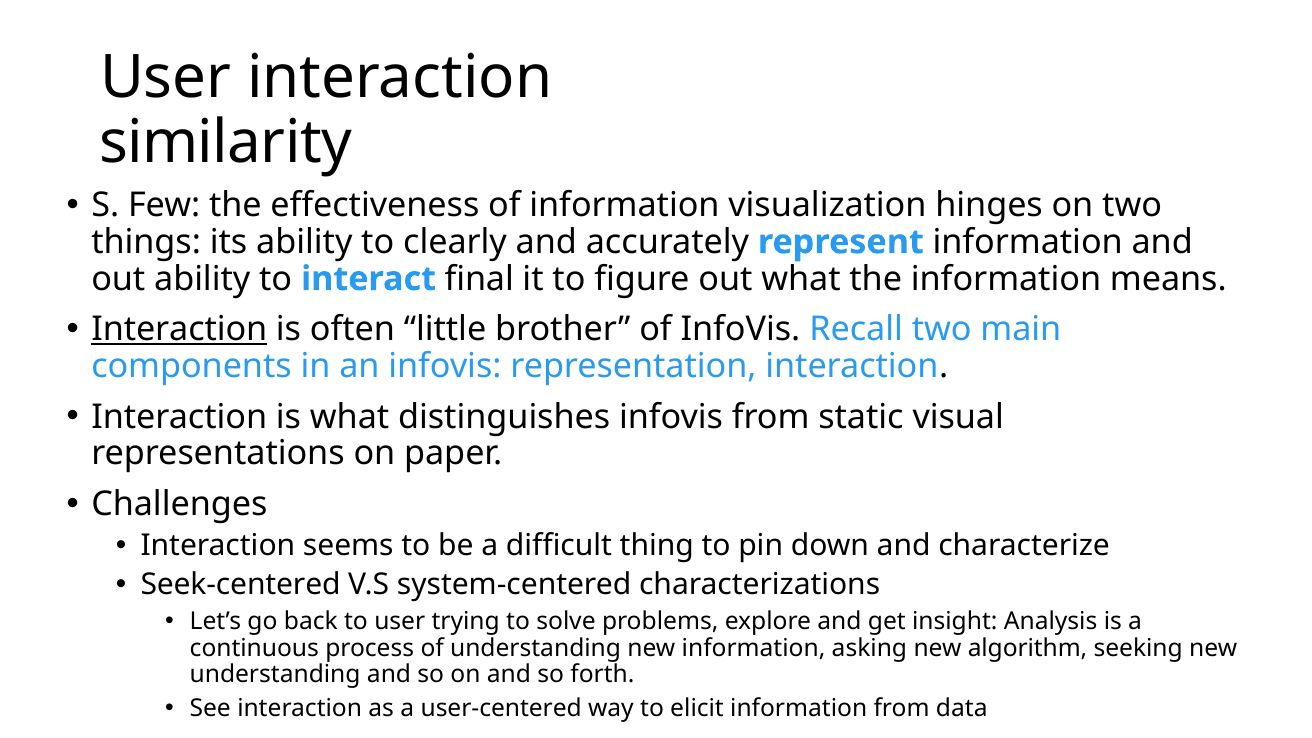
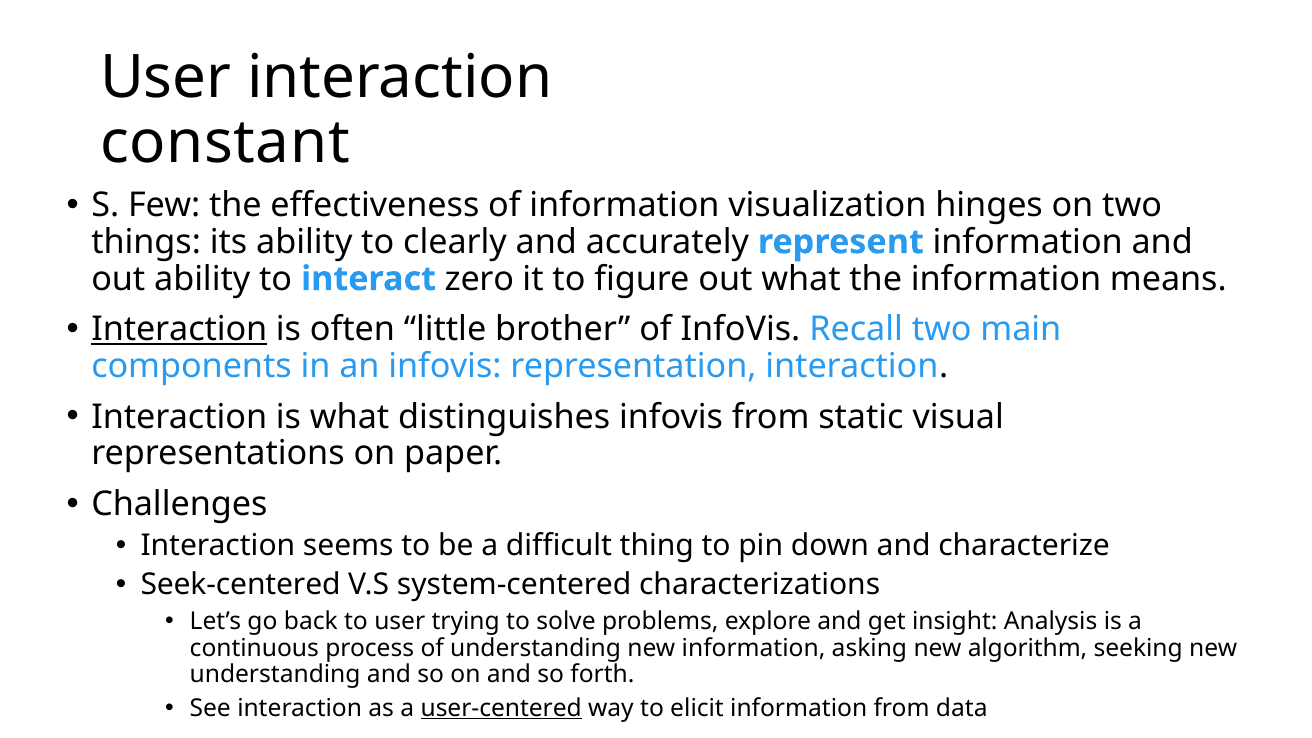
similarity: similarity -> constant
final: final -> zero
user-centered underline: none -> present
